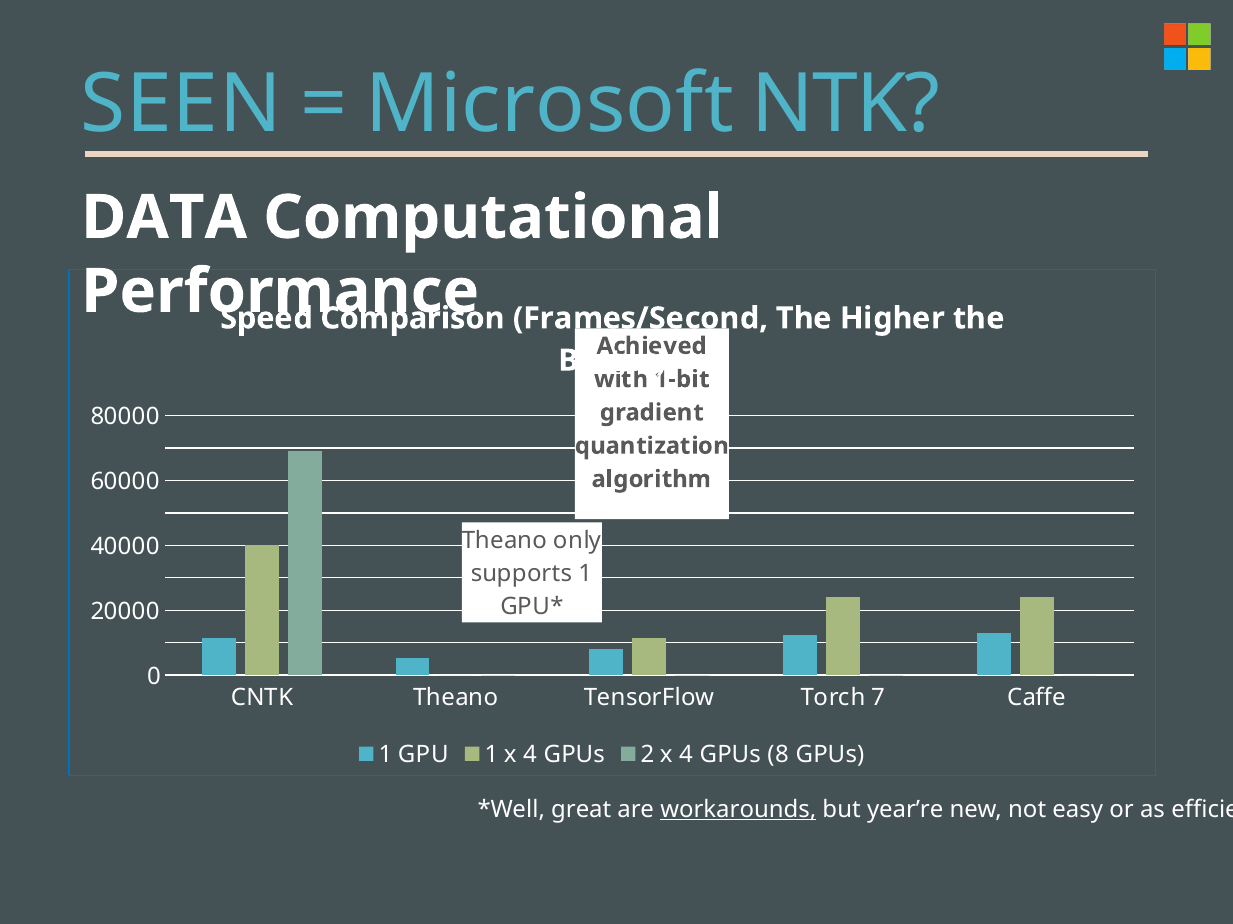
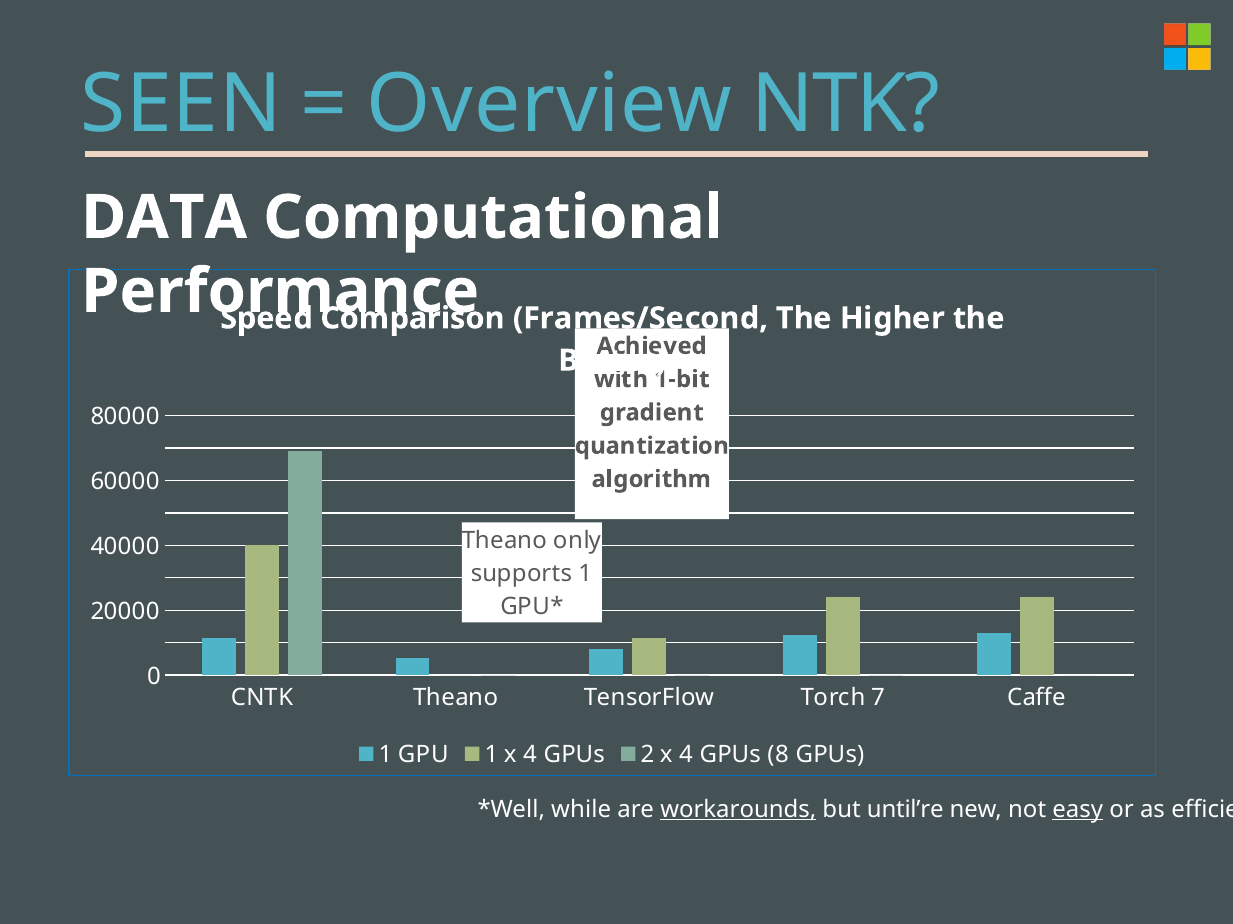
Microsoft: Microsoft -> Overview
great: great -> while
year’re: year’re -> until’re
easy underline: none -> present
